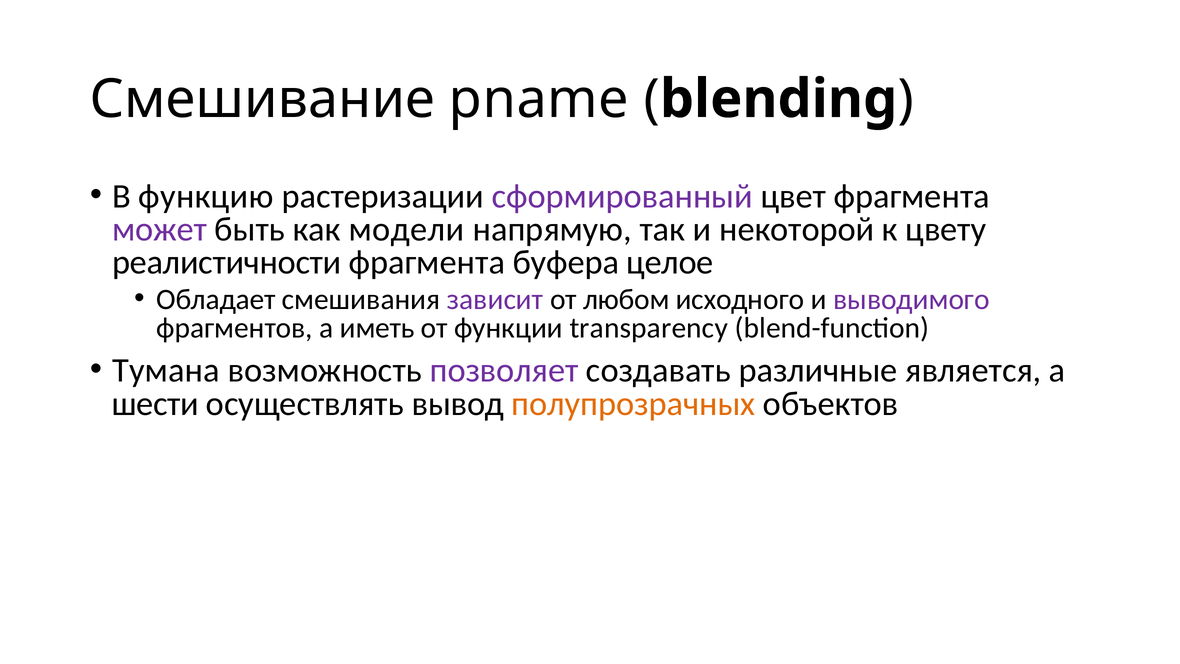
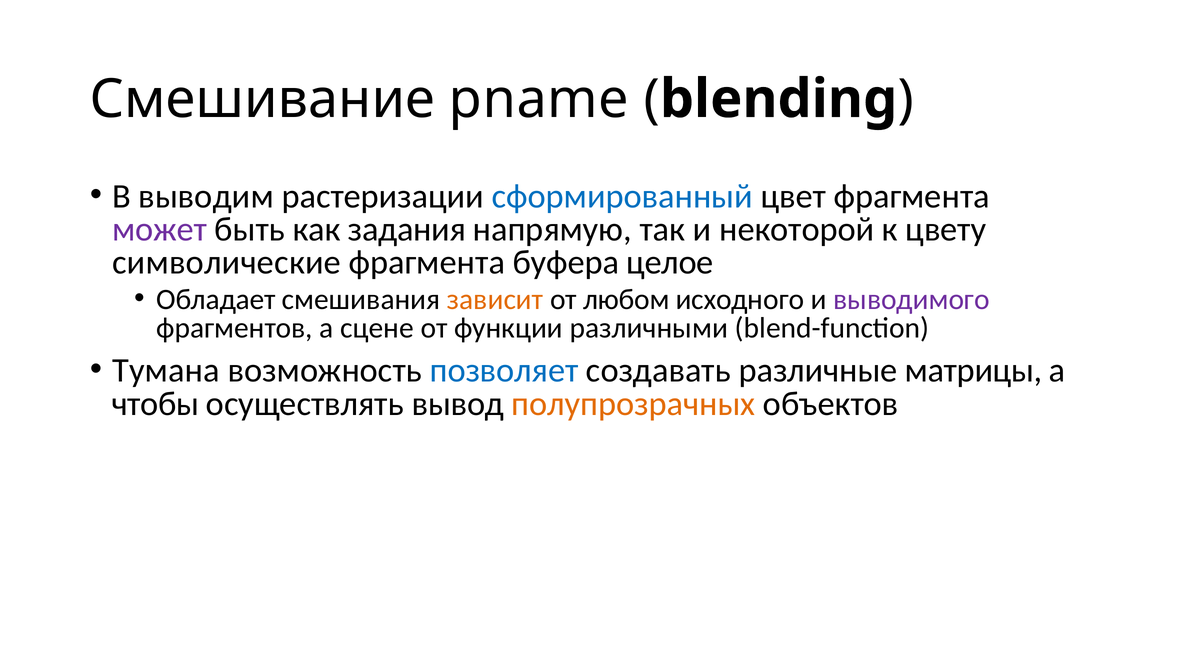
функцию: функцию -> выводим
сформированный colour: purple -> blue
модели: модели -> задания
реалистичности: реалистичности -> символические
зависит colour: purple -> orange
иметь: иметь -> сцене
transparency: transparency -> различными
позволяет colour: purple -> blue
является: является -> матрицы
шести: шести -> чтобы
